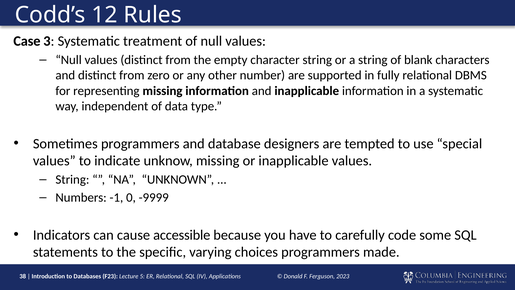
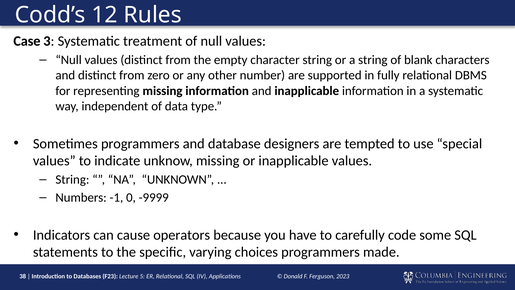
accessible: accessible -> operators
